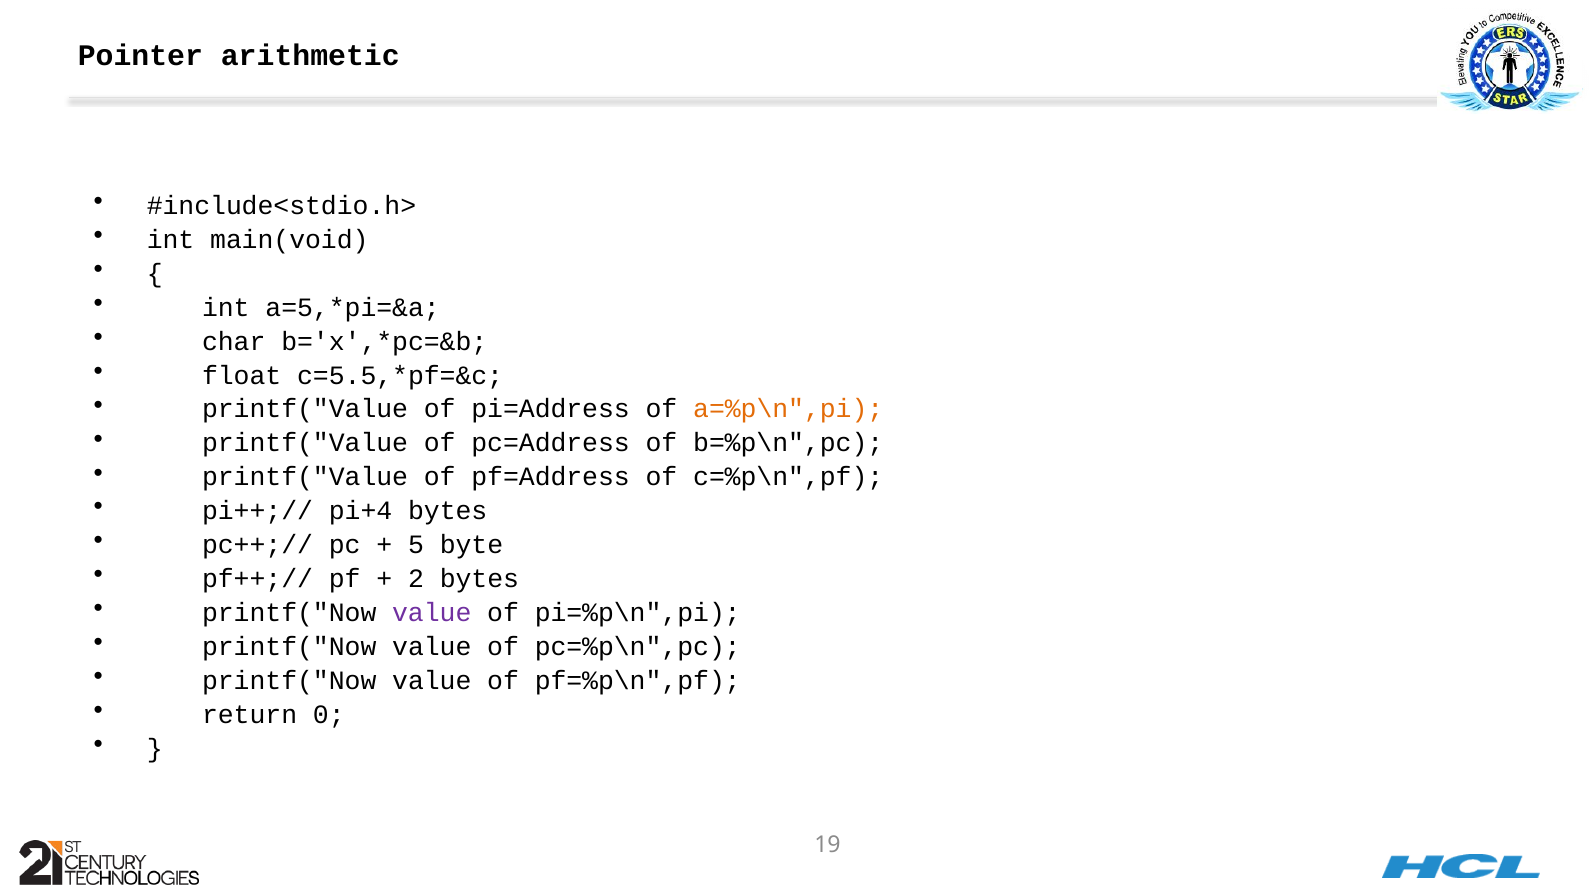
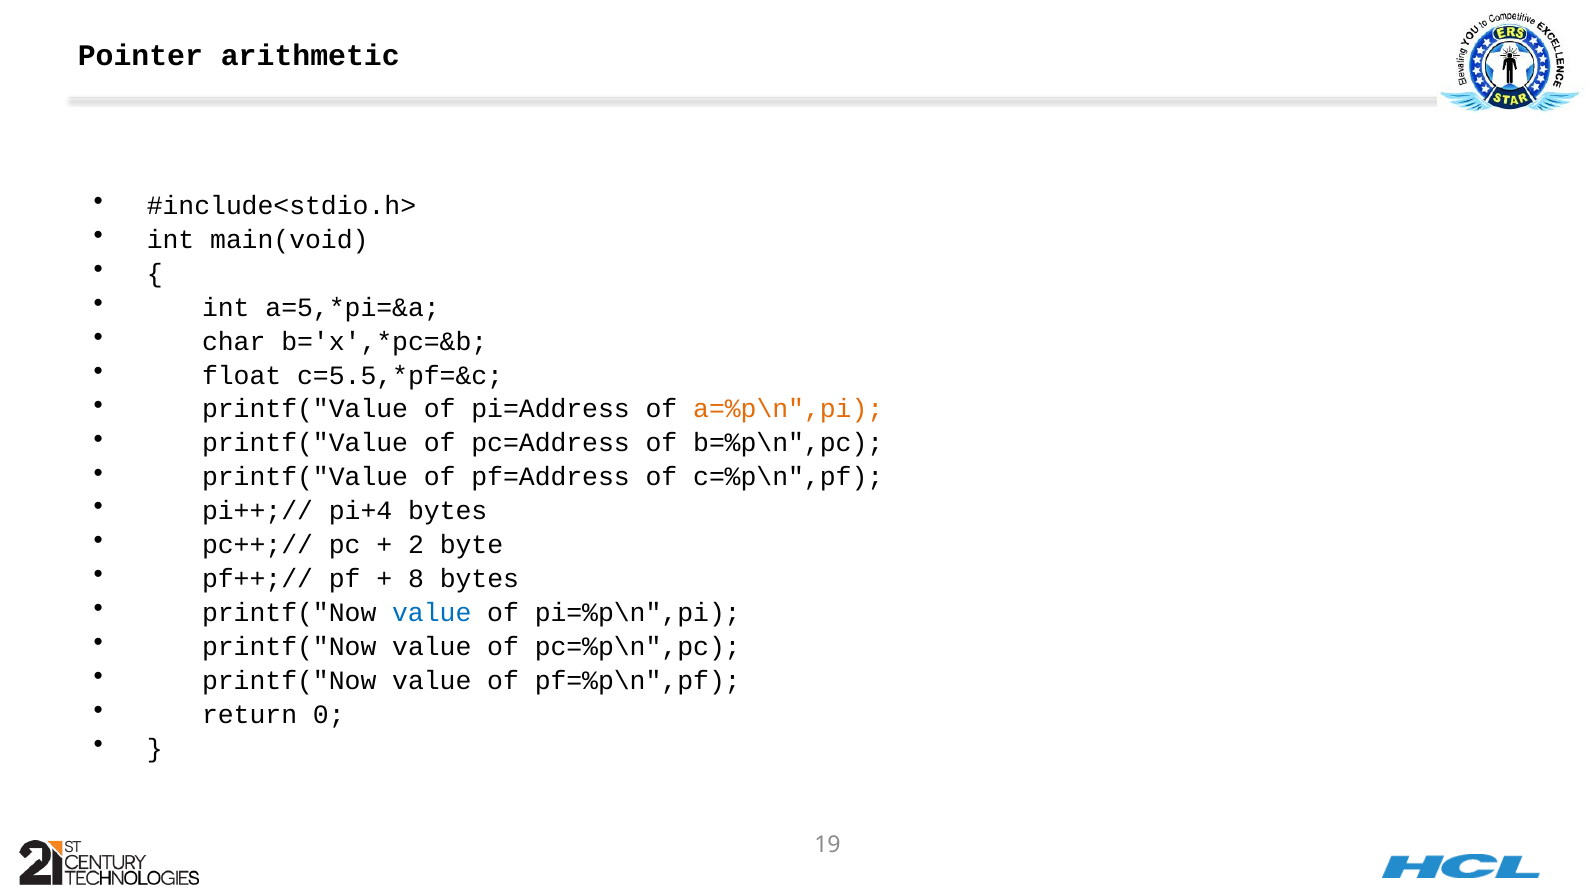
5: 5 -> 2
2: 2 -> 8
value at (432, 613) colour: purple -> blue
